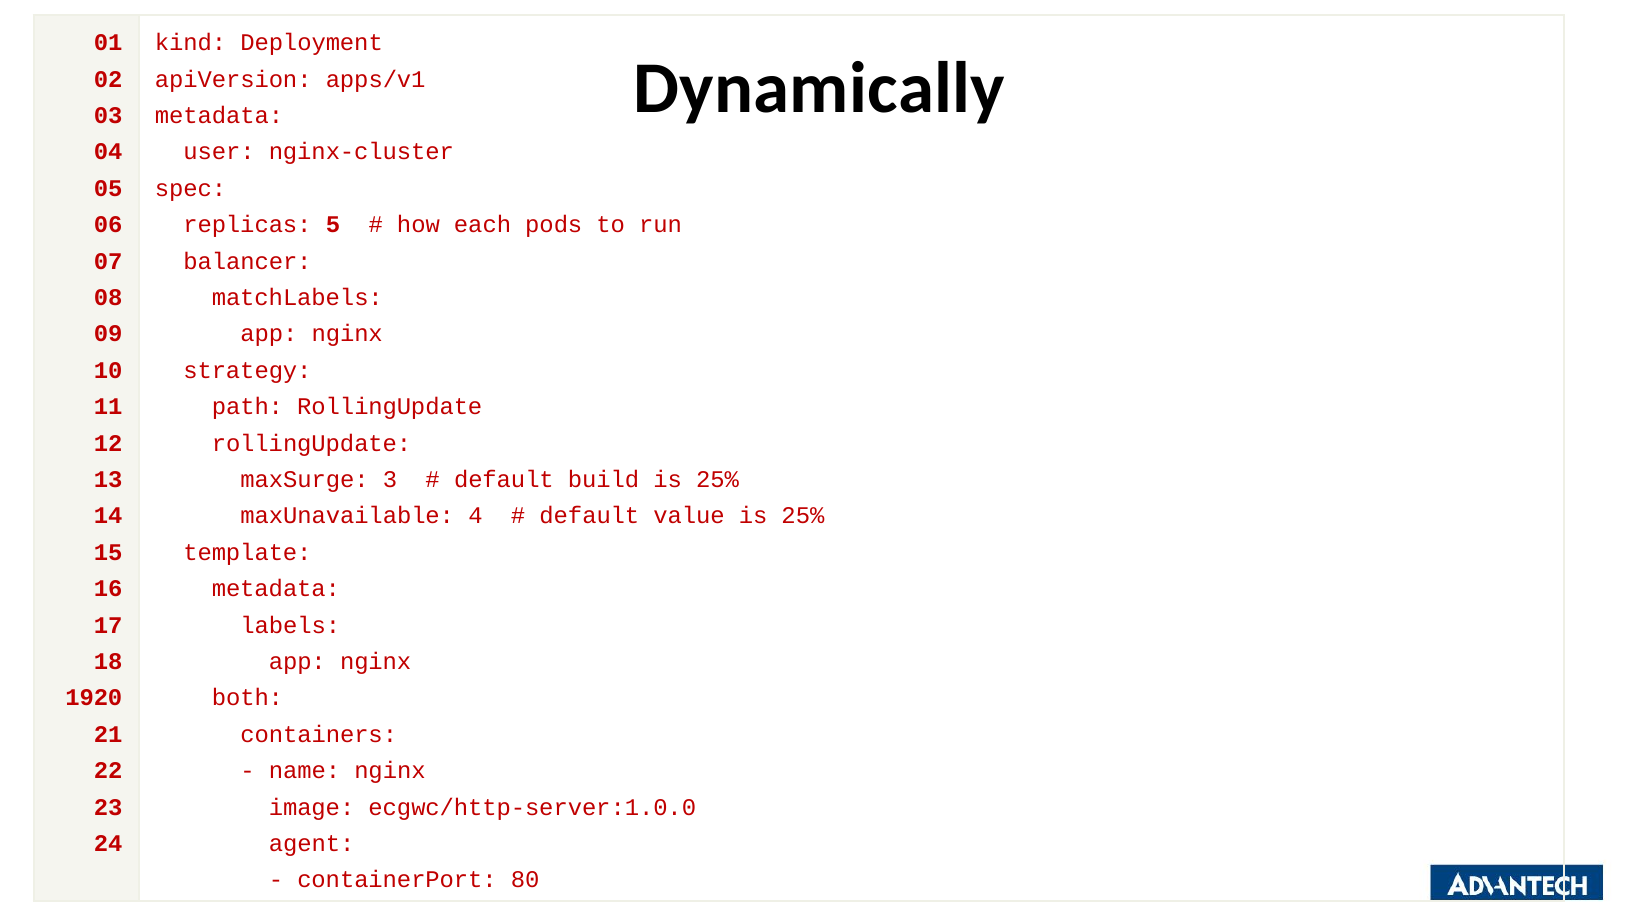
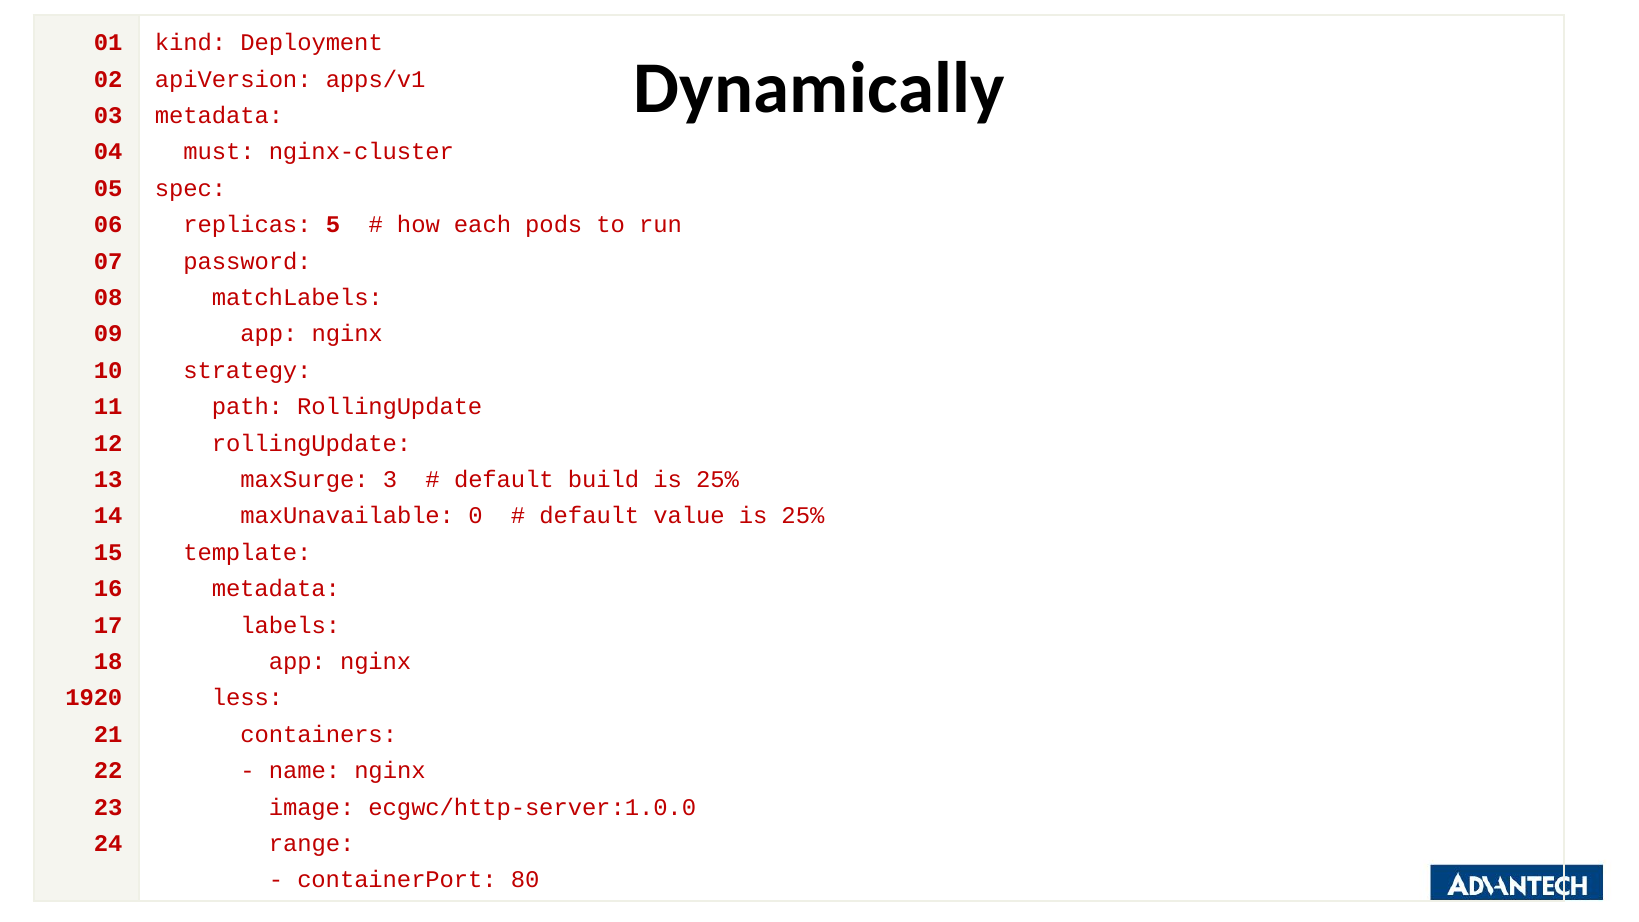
user: user -> must
balancer: balancer -> password
4: 4 -> 0
both: both -> less
agent: agent -> range
